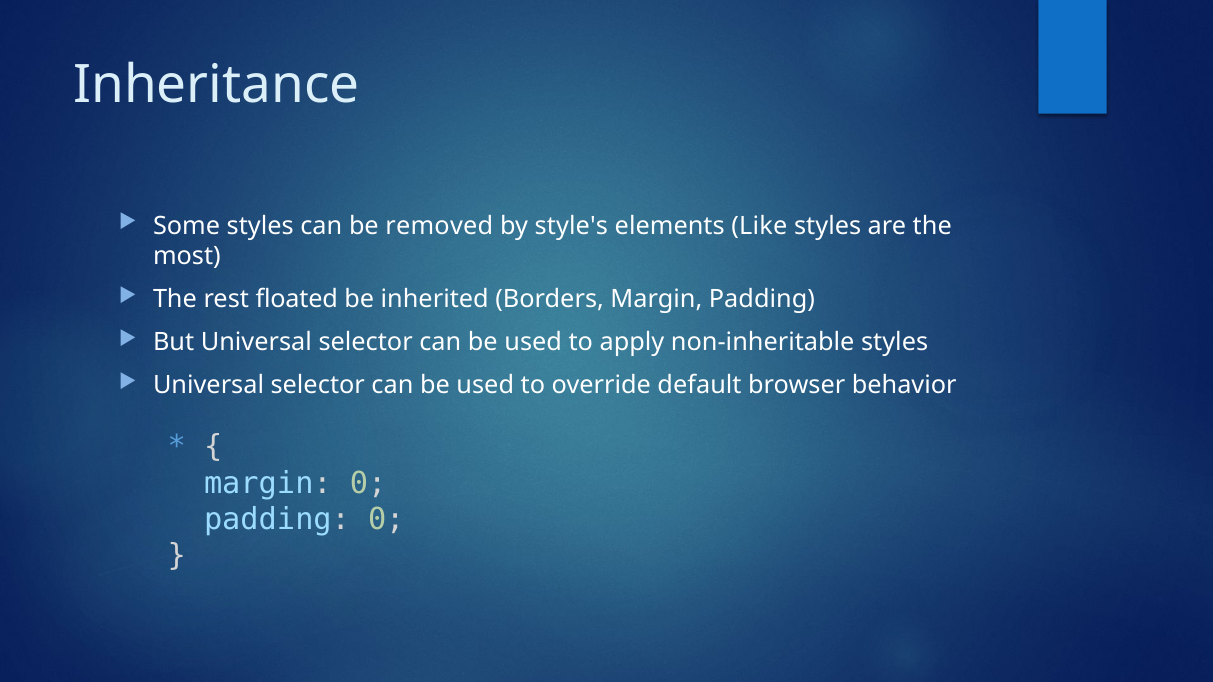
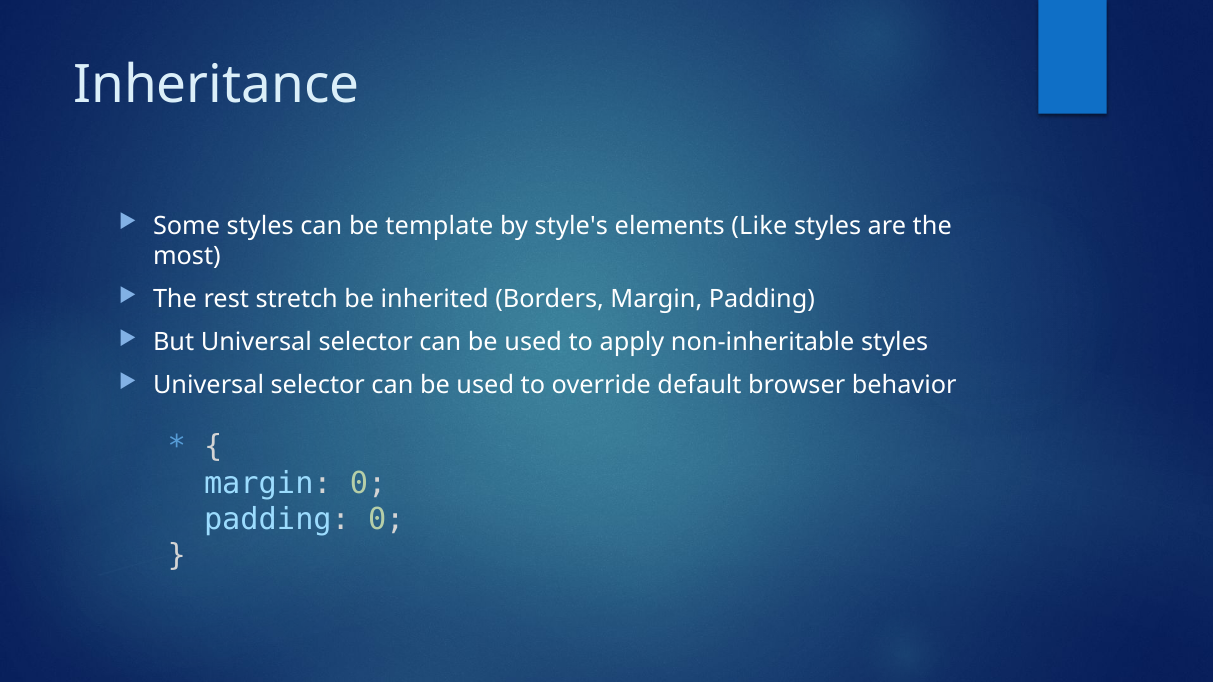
removed: removed -> template
floated: floated -> stretch
